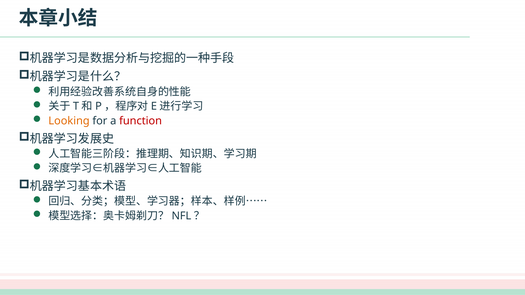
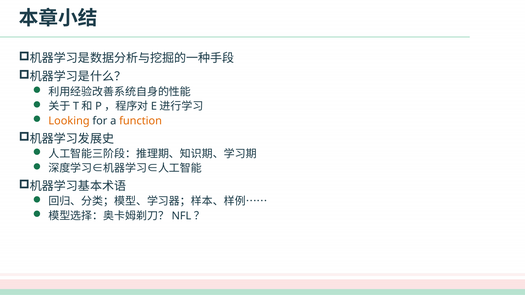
function colour: red -> orange
